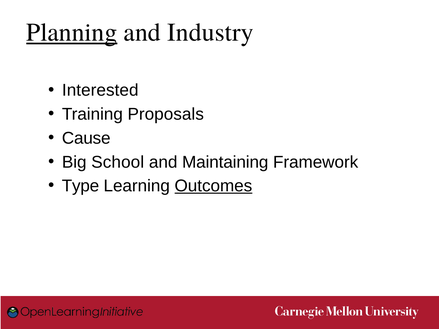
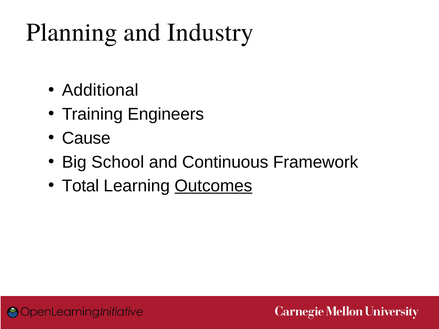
Planning underline: present -> none
Interested: Interested -> Additional
Proposals: Proposals -> Engineers
Maintaining: Maintaining -> Continuous
Type: Type -> Total
